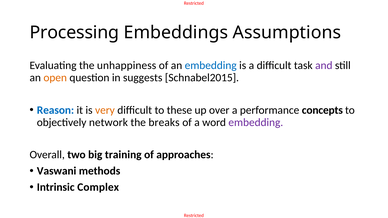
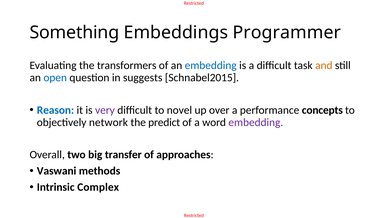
Processing: Processing -> Something
Assumptions: Assumptions -> Programmer
unhappiness: unhappiness -> transformers
and colour: purple -> orange
open colour: orange -> blue
very colour: orange -> purple
these: these -> novel
breaks: breaks -> predict
training: training -> transfer
